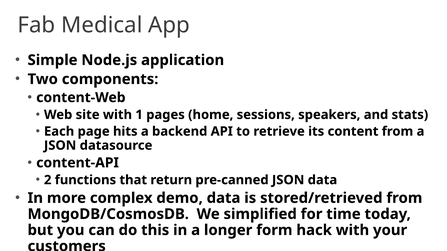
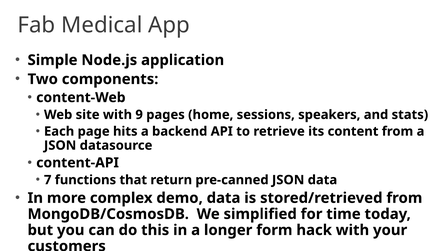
1: 1 -> 9
2: 2 -> 7
